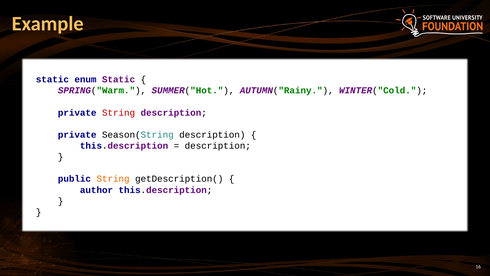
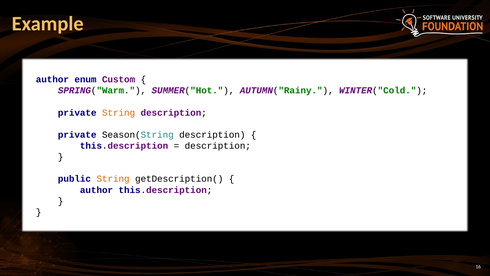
static at (52, 79): static -> author
enum Static: Static -> Custom
String at (119, 113) colour: red -> orange
